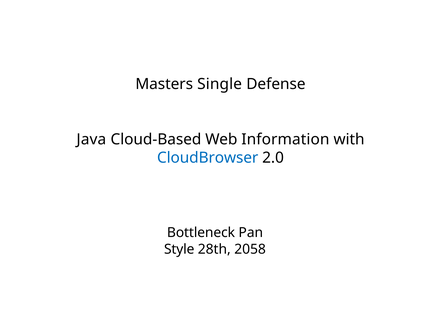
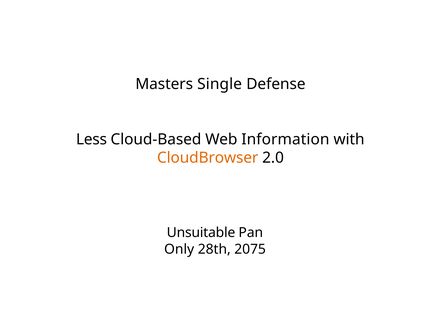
Java: Java -> Less
CloudBrowser colour: blue -> orange
Bottleneck: Bottleneck -> Unsuitable
Style: Style -> Only
2058: 2058 -> 2075
